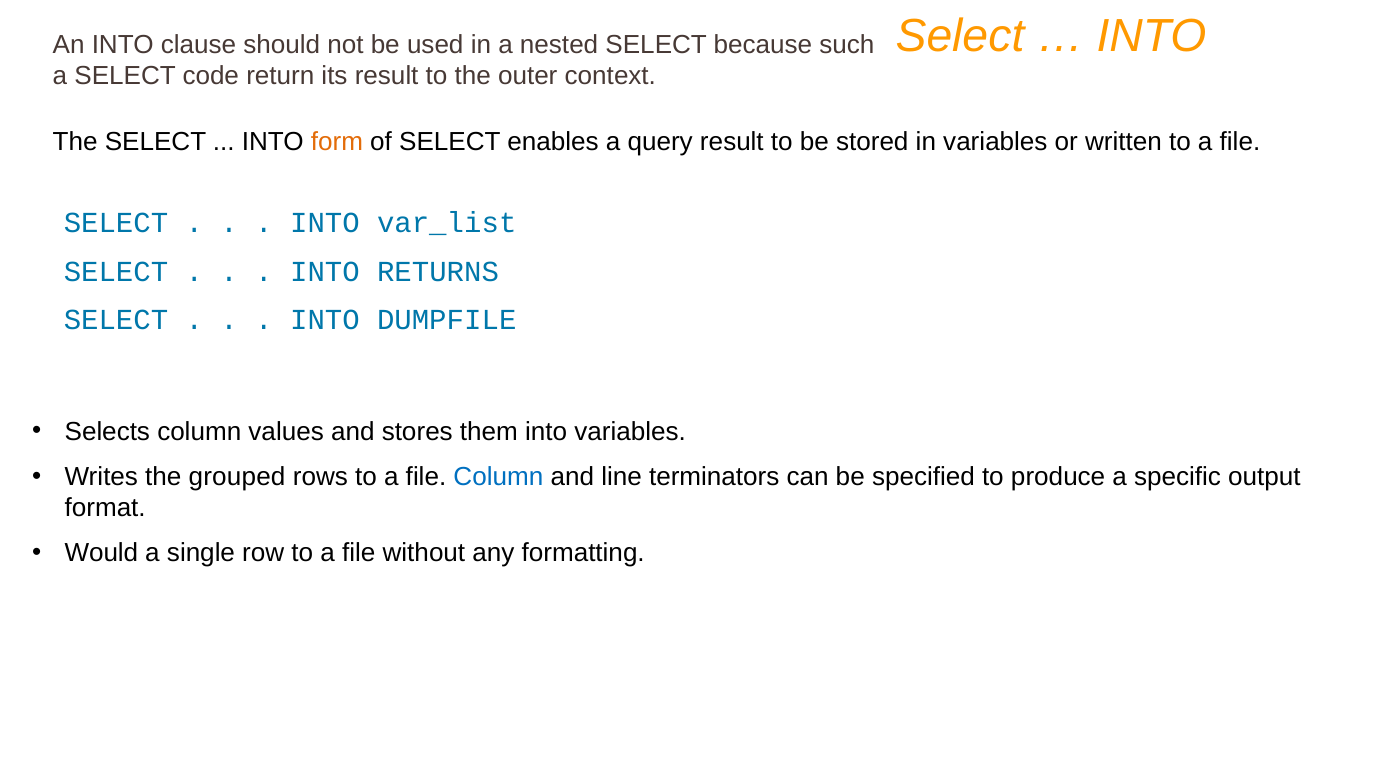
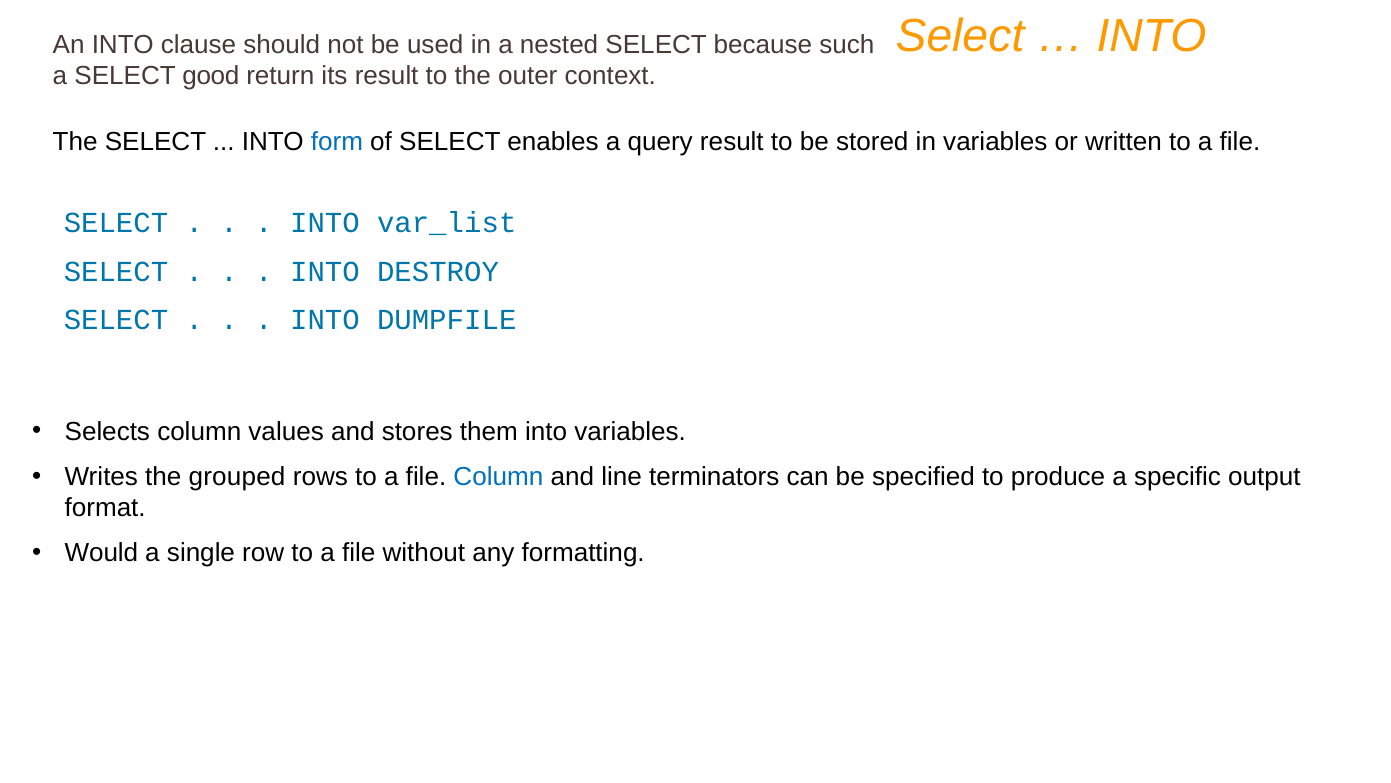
code: code -> good
form colour: orange -> blue
RETURNS: RETURNS -> DESTROY
